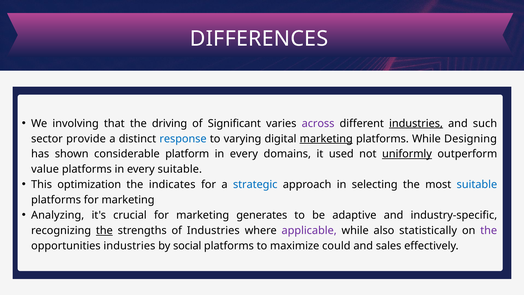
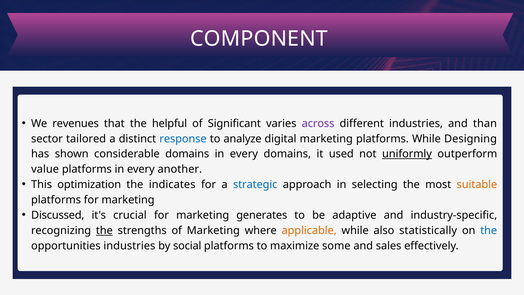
DIFFERENCES: DIFFERENCES -> COMPONENT
involving: involving -> revenues
driving: driving -> helpful
industries at (416, 123) underline: present -> none
such: such -> than
provide: provide -> tailored
varying: varying -> analyze
marketing at (326, 139) underline: present -> none
considerable platform: platform -> domains
every suitable: suitable -> another
suitable at (477, 184) colour: blue -> orange
Analyzing: Analyzing -> Discussed
of Industries: Industries -> Marketing
applicable colour: purple -> orange
the at (489, 230) colour: purple -> blue
could: could -> some
